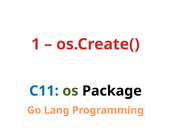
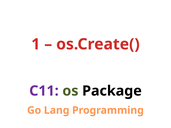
C11 colour: blue -> purple
